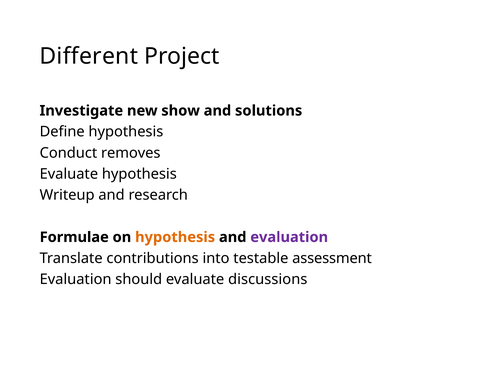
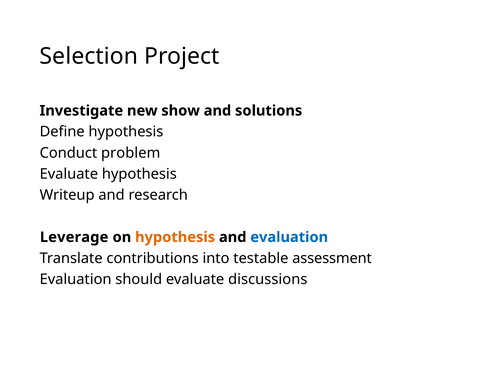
Different: Different -> Selection
removes: removes -> problem
Formulae: Formulae -> Leverage
evaluation at (289, 237) colour: purple -> blue
